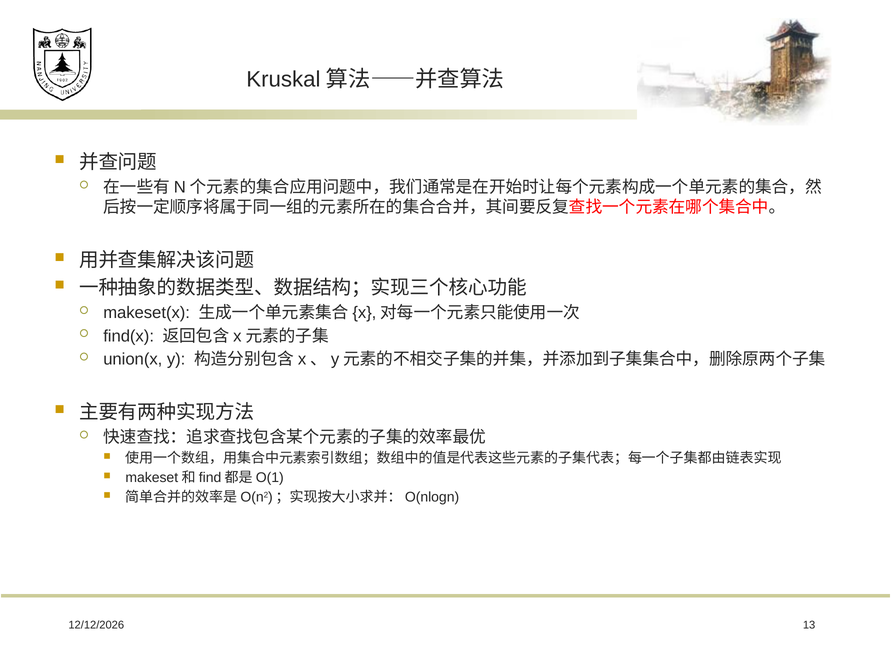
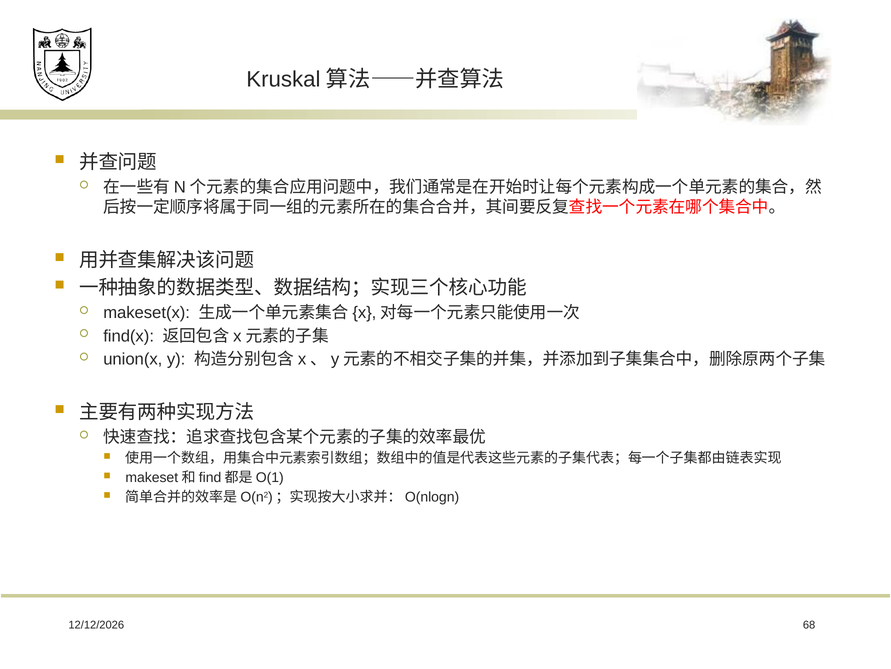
13: 13 -> 68
